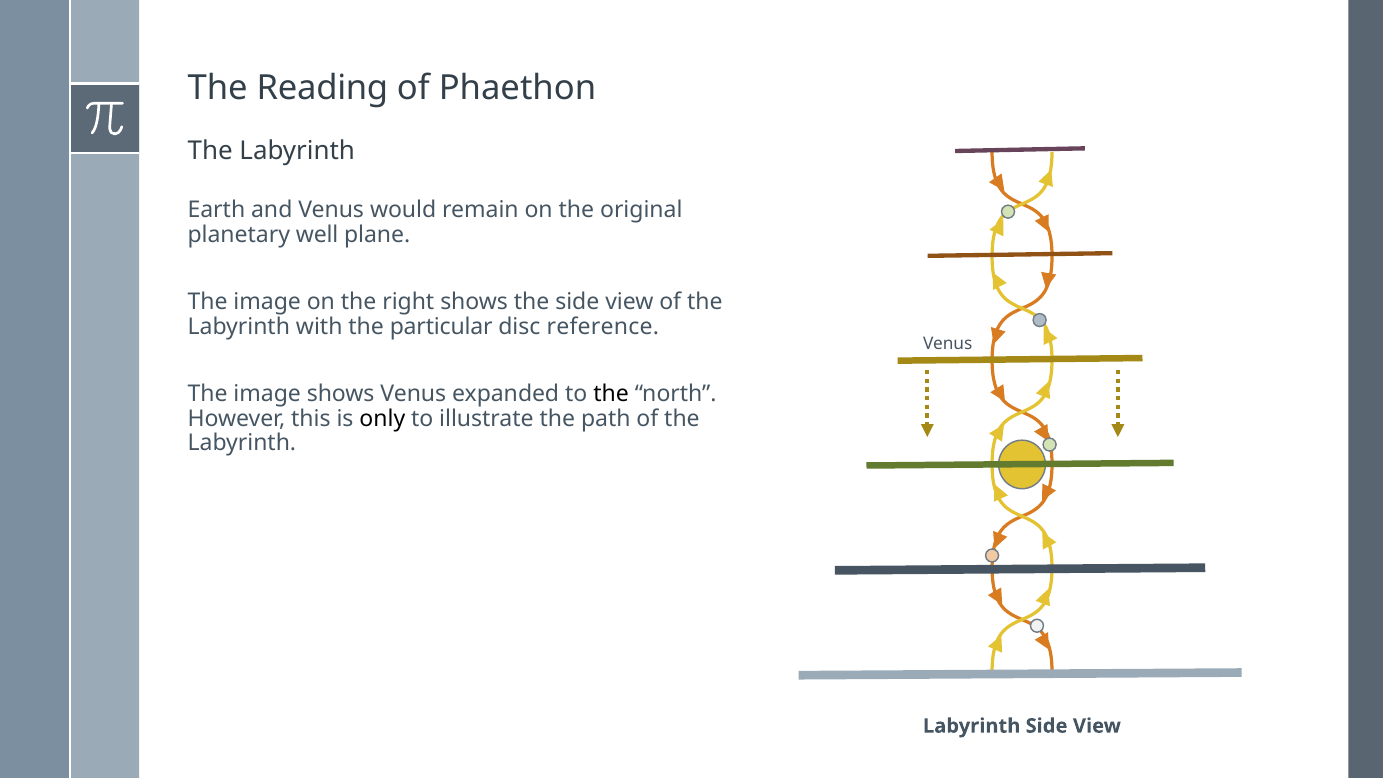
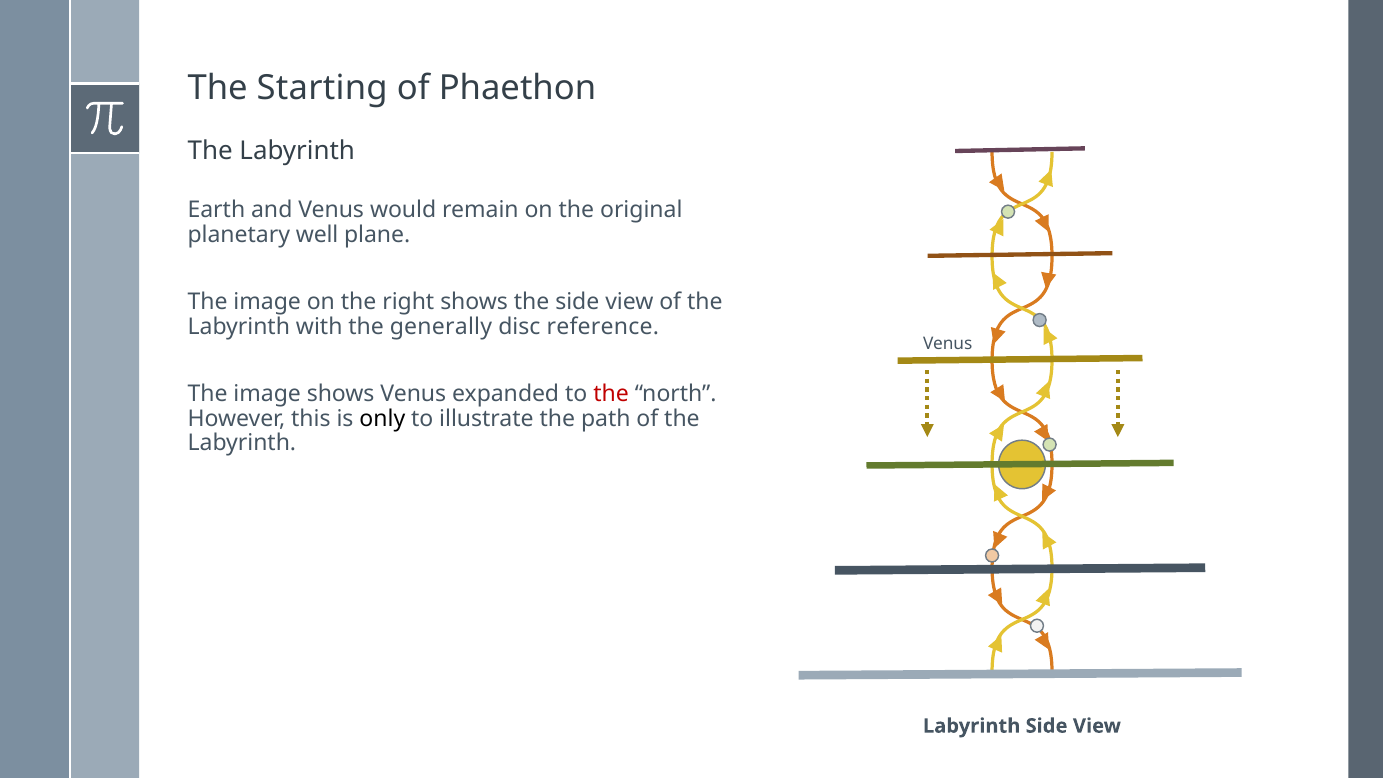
Reading: Reading -> Starting
particular: particular -> generally
the at (611, 394) colour: black -> red
